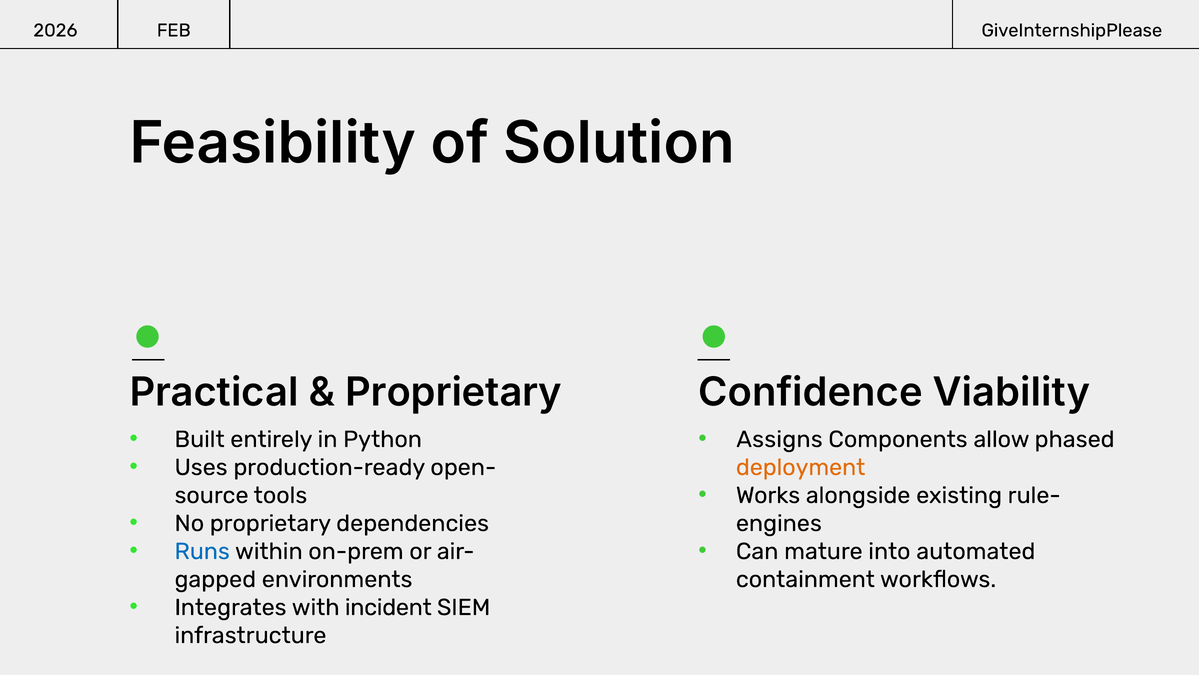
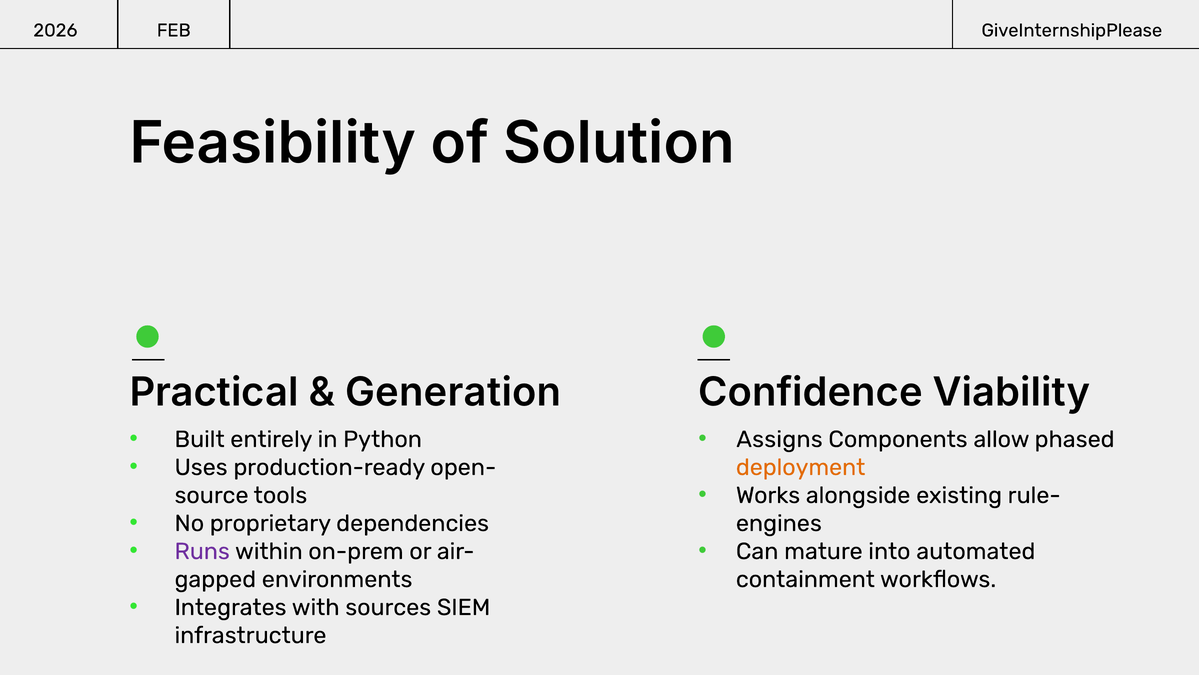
Proprietary at (453, 392): Proprietary -> Generation
Runs colour: blue -> purple
incident: incident -> sources
